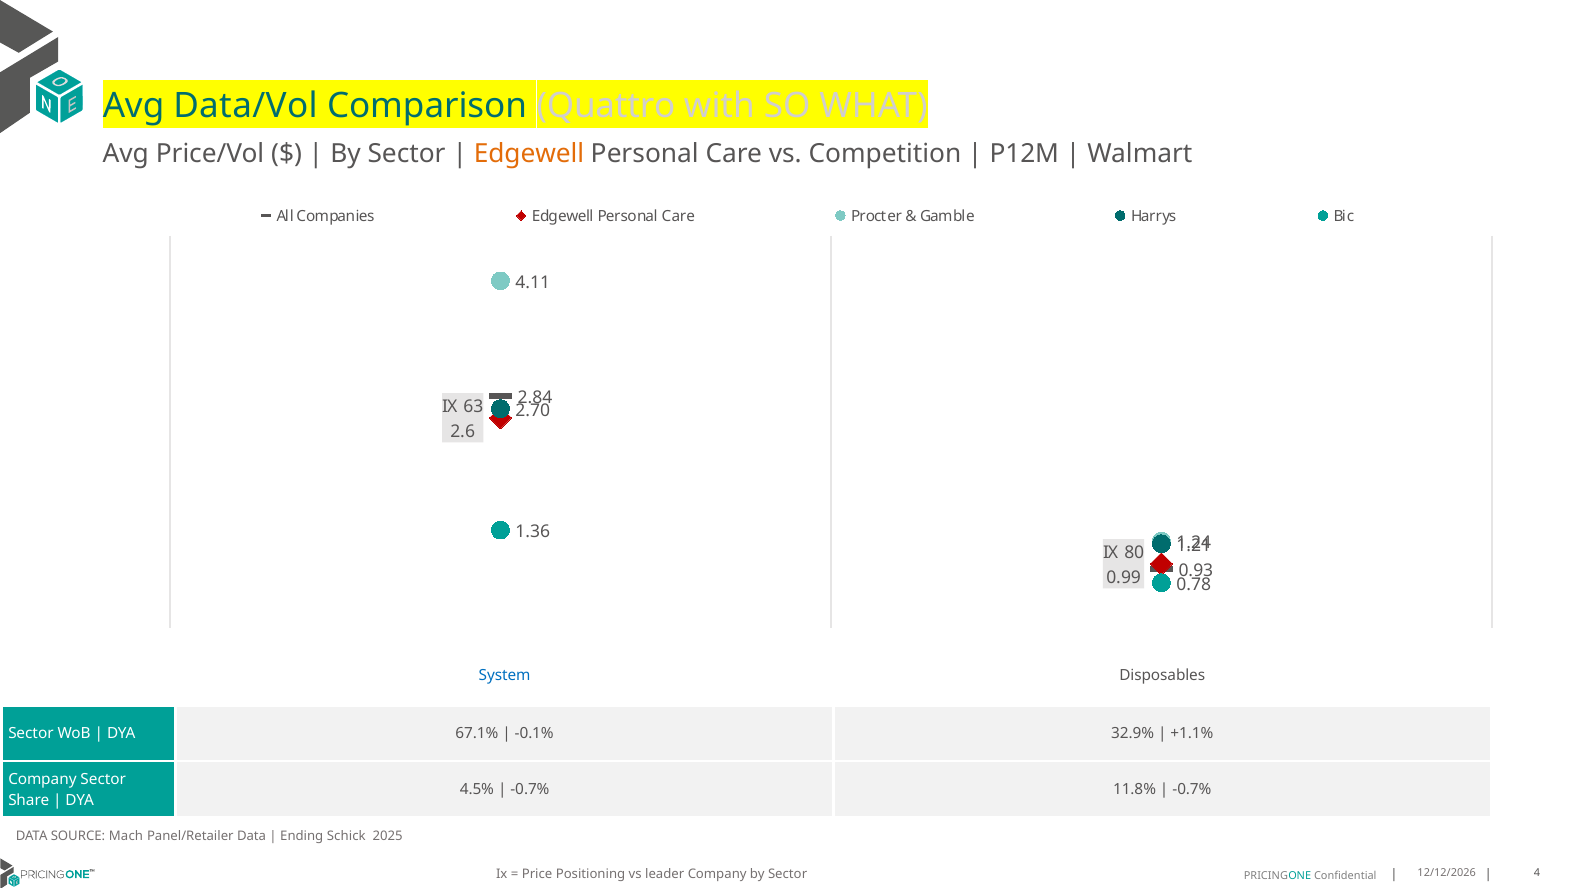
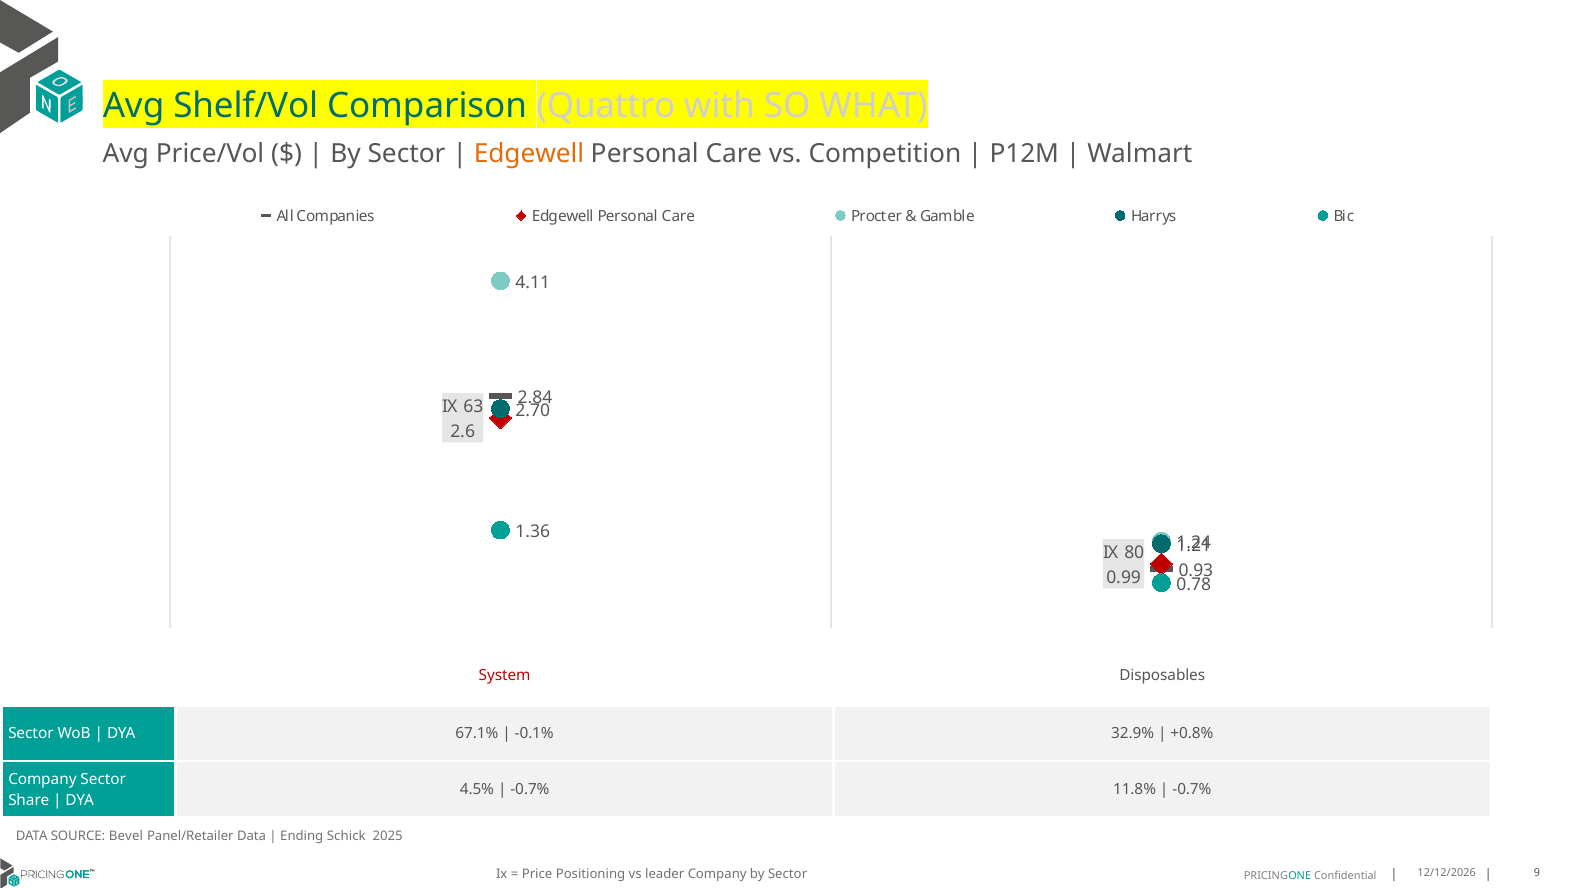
Data/Vol: Data/Vol -> Shelf/Vol
System colour: blue -> red
+1.1%: +1.1% -> +0.8%
Mach: Mach -> Bevel
4: 4 -> 9
